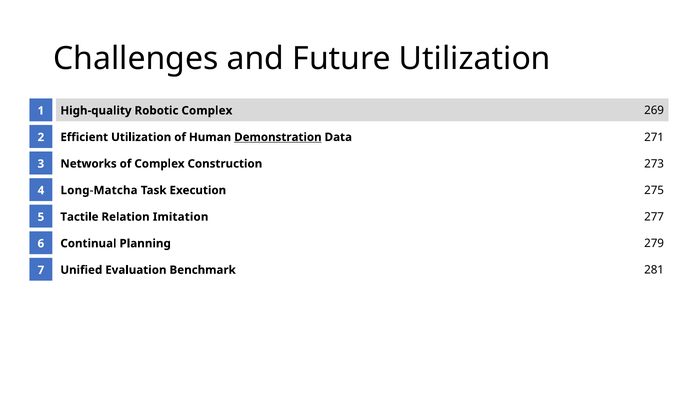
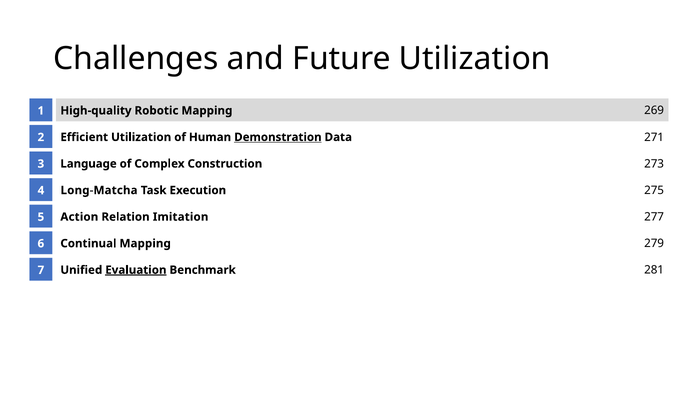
Robotic Complex: Complex -> Mapping
Networks: Networks -> Language
Tactile: Tactile -> Action
Continual Planning: Planning -> Mapping
Evaluation underline: none -> present
